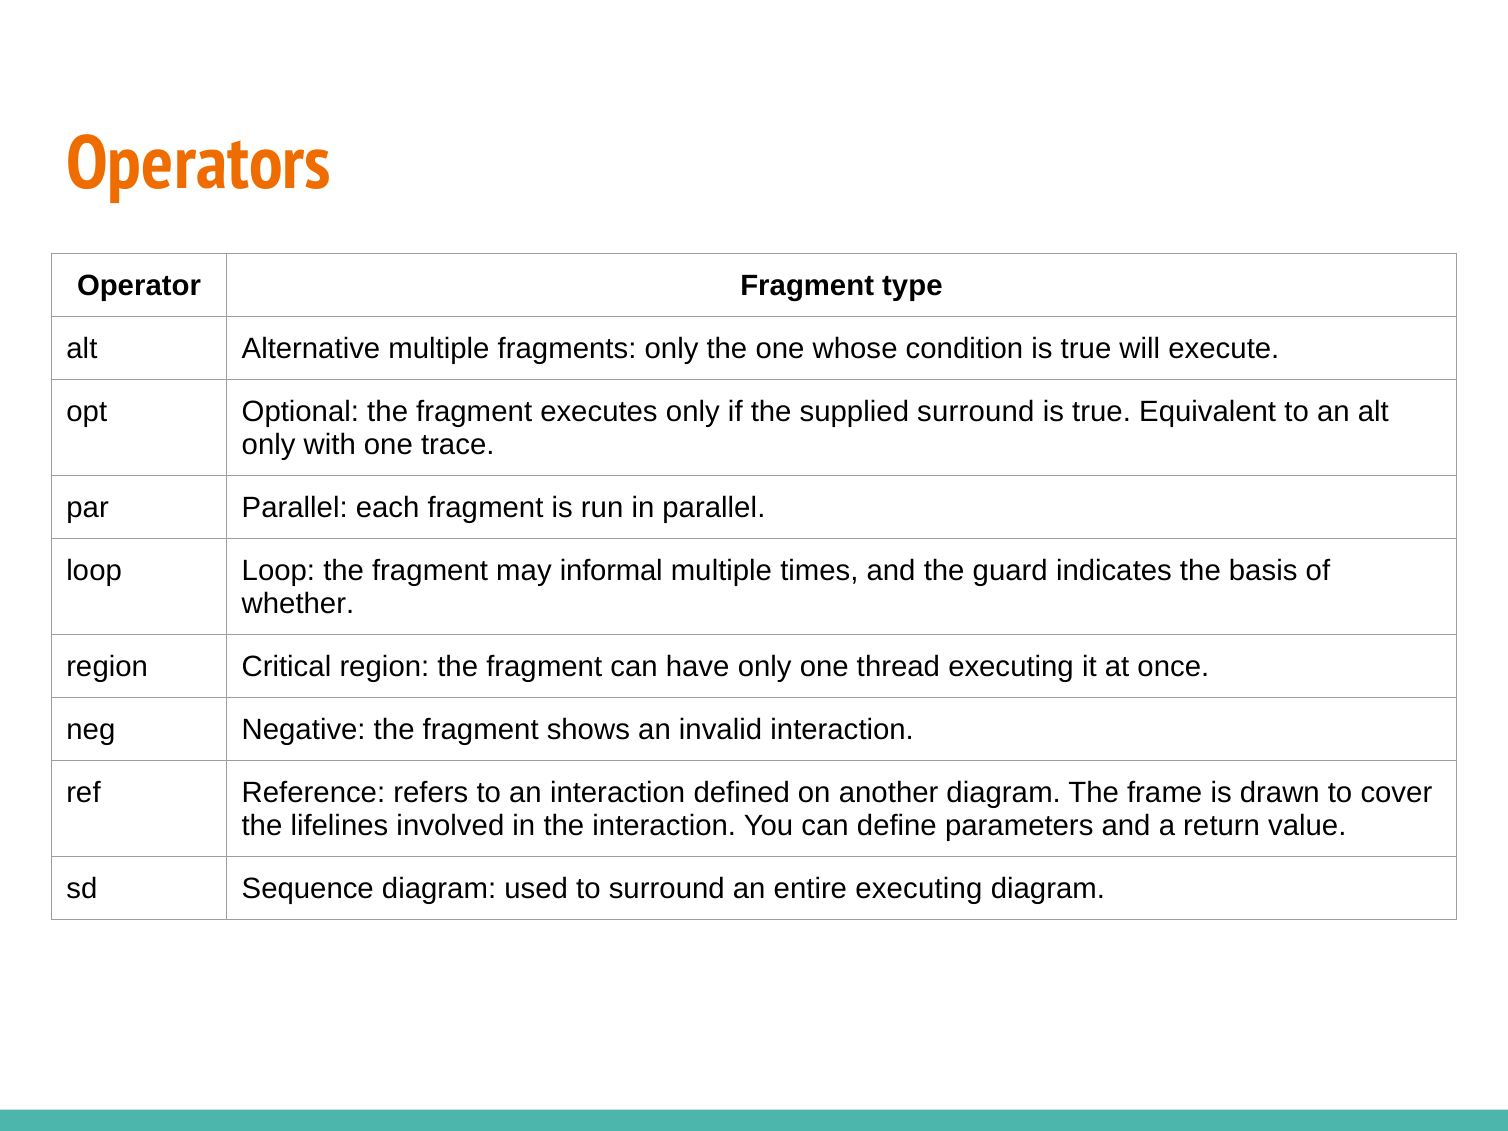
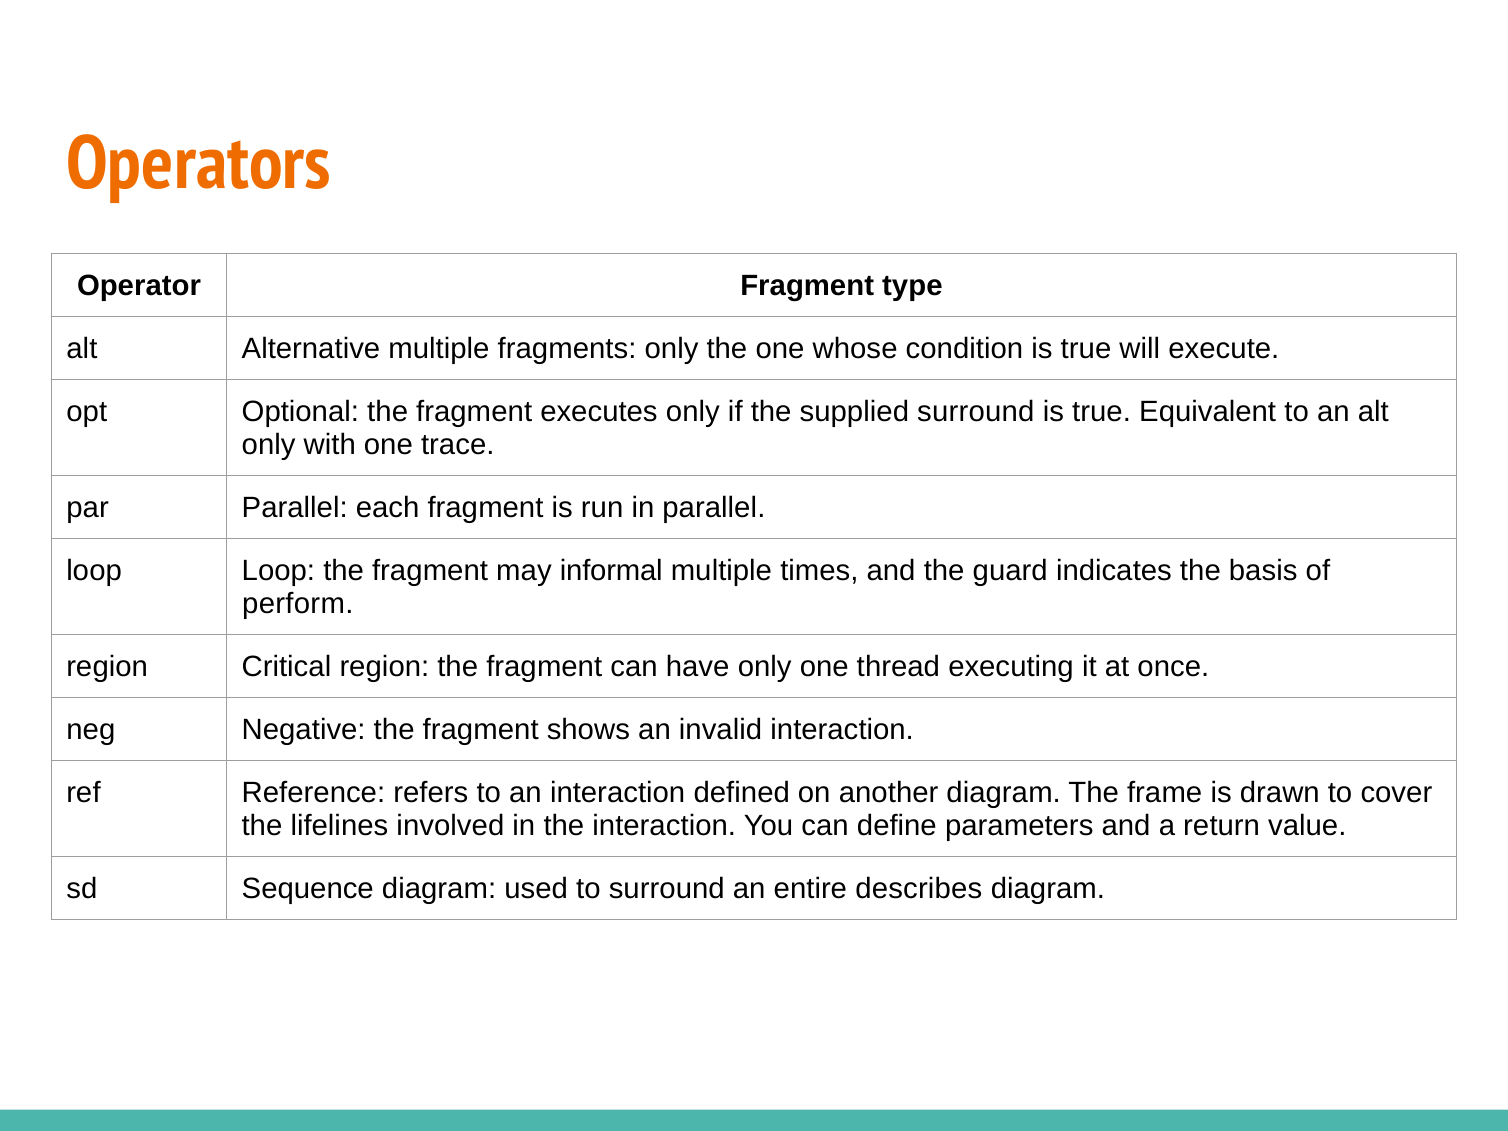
whether: whether -> perform
entire executing: executing -> describes
